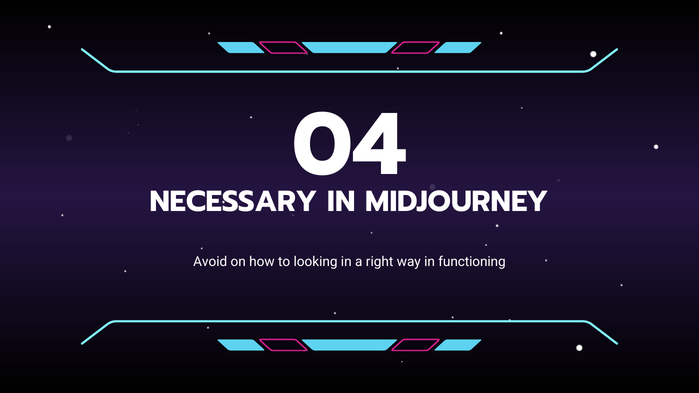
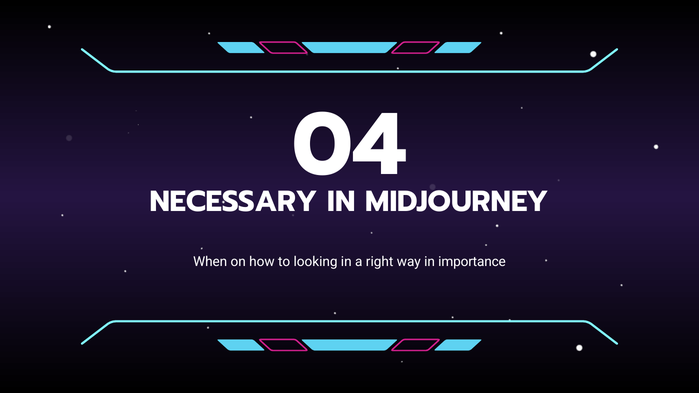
Avoid: Avoid -> When
functioning: functioning -> importance
